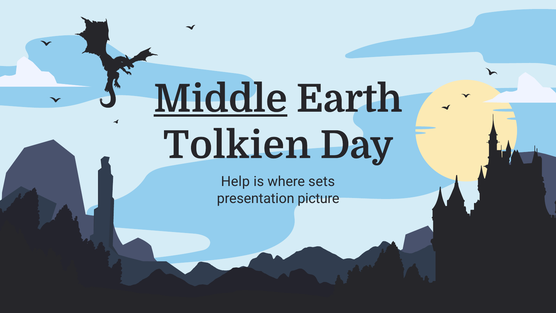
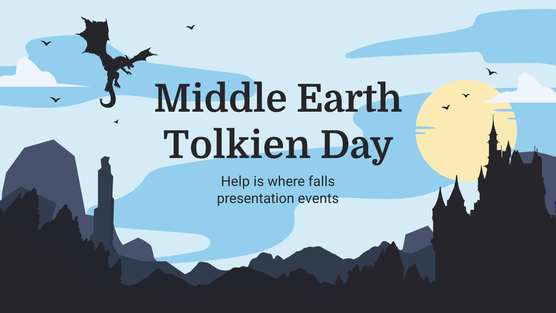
Middle underline: present -> none
sets: sets -> falls
picture: picture -> events
